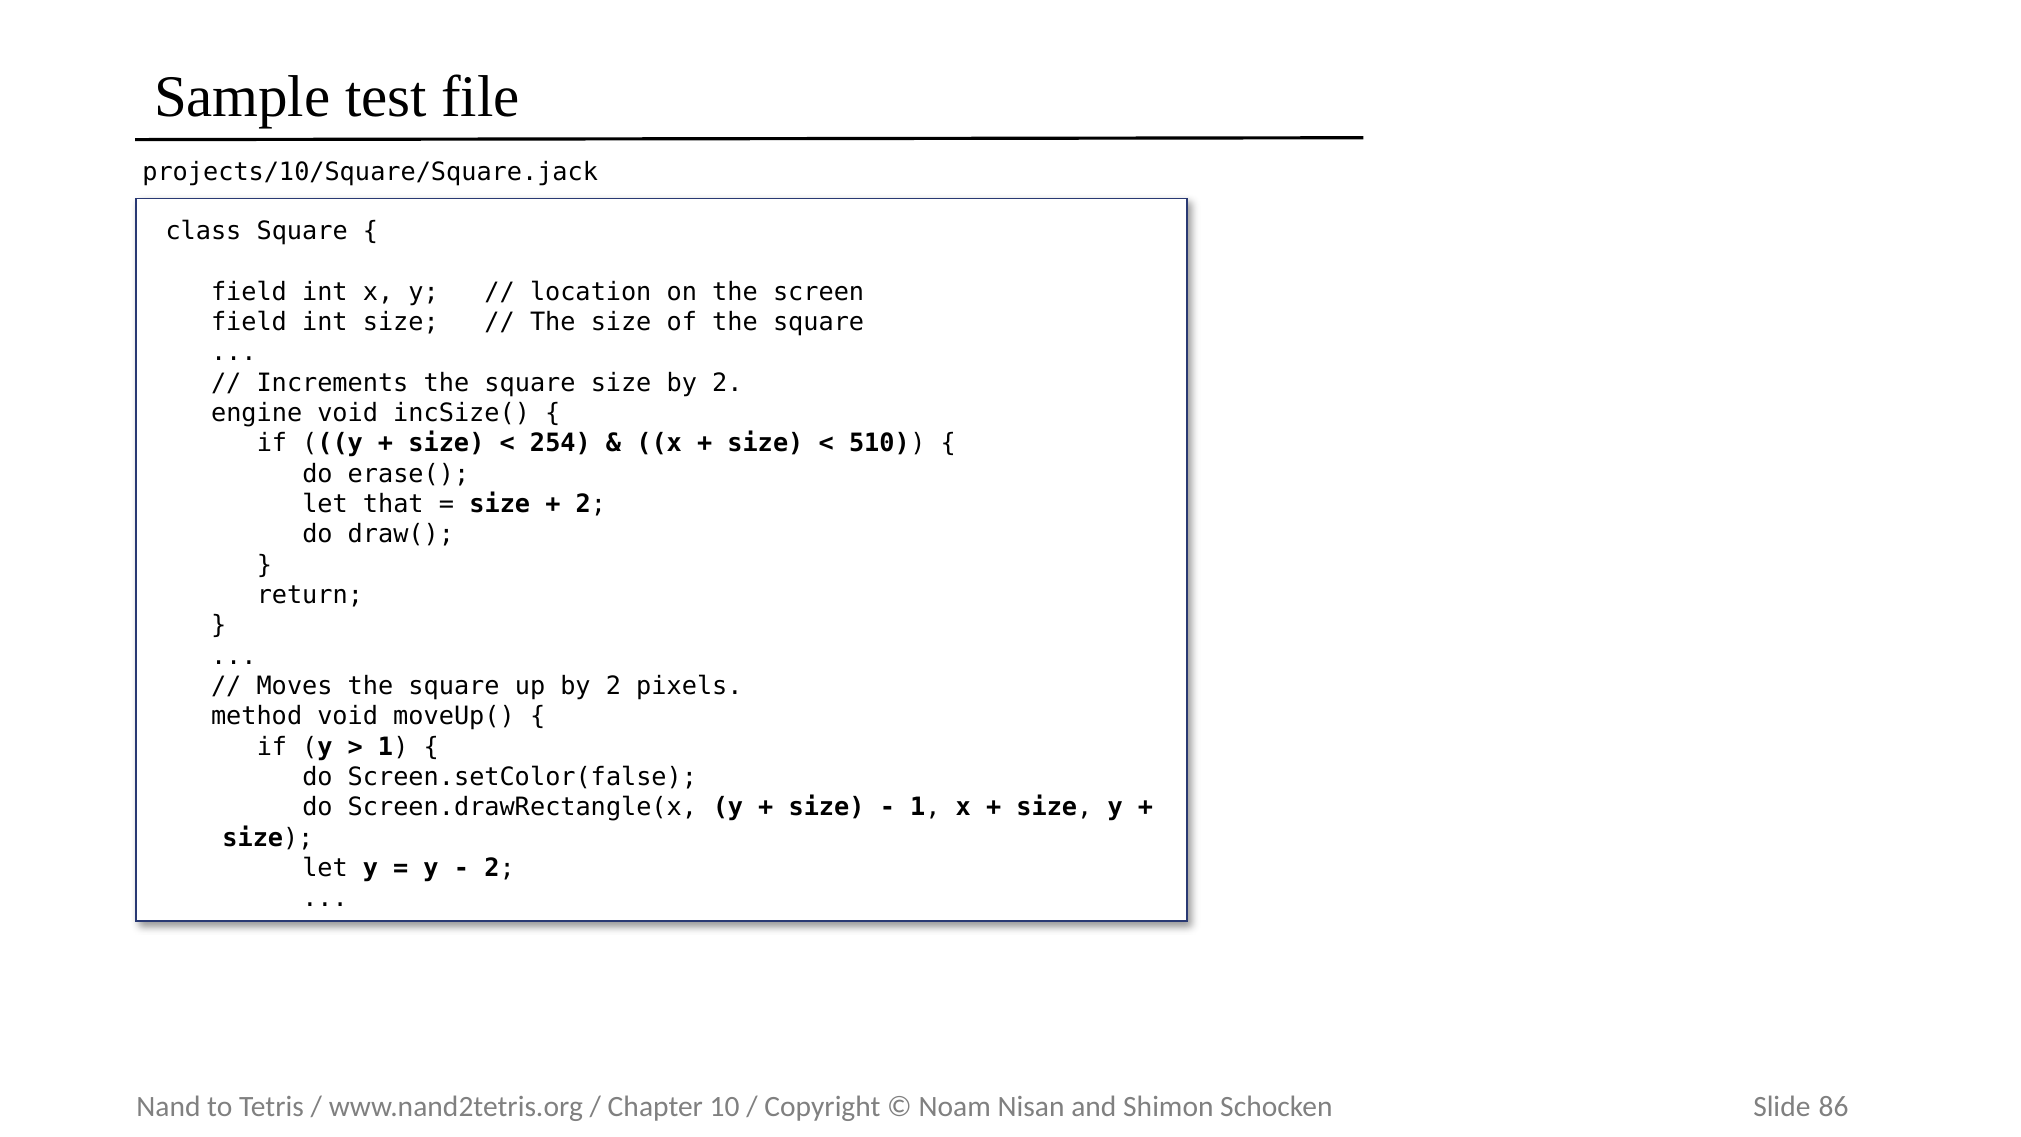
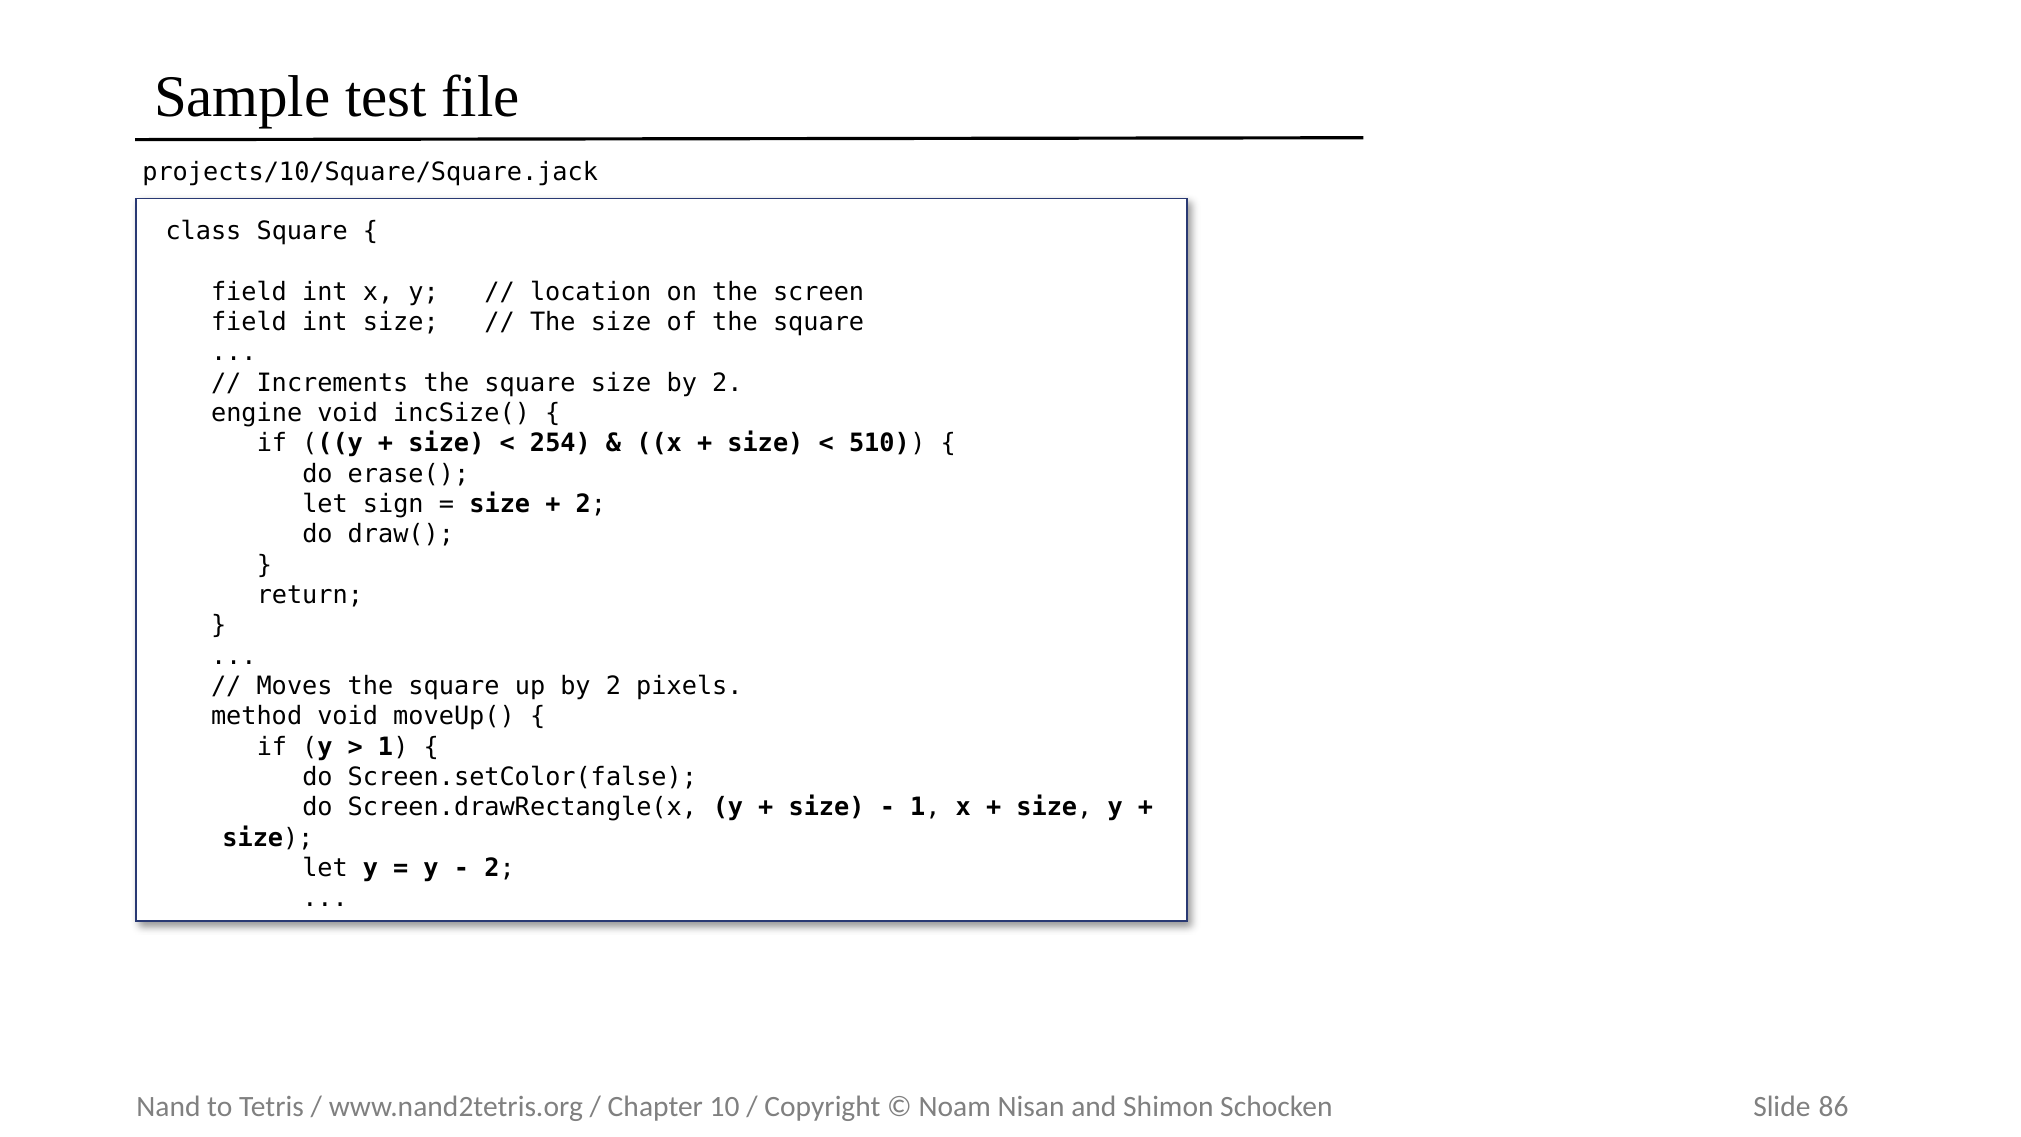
that: that -> sign
